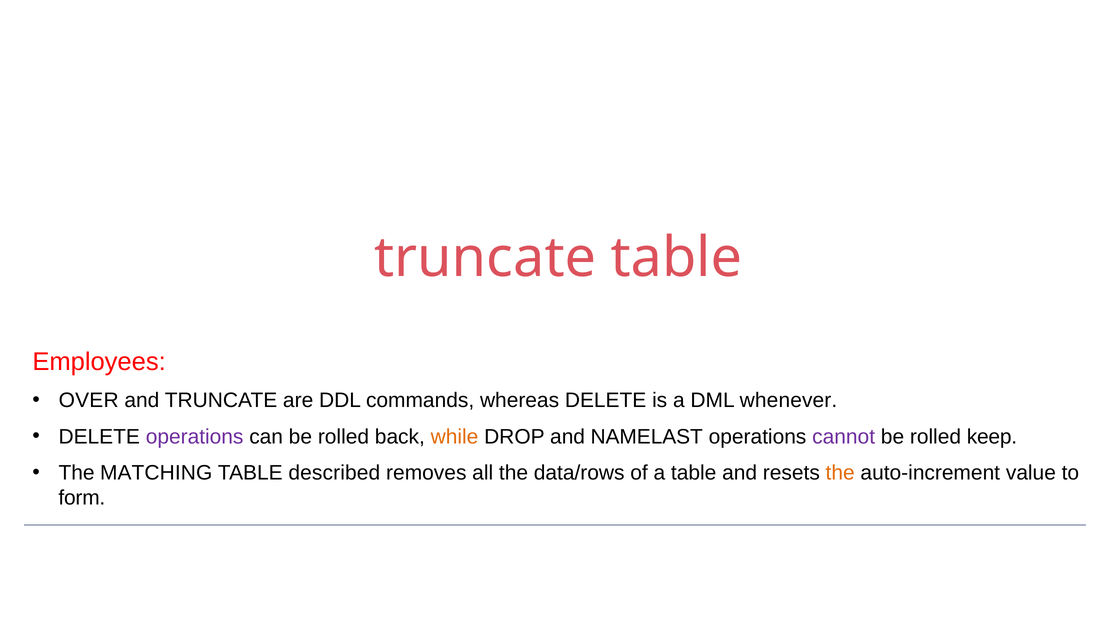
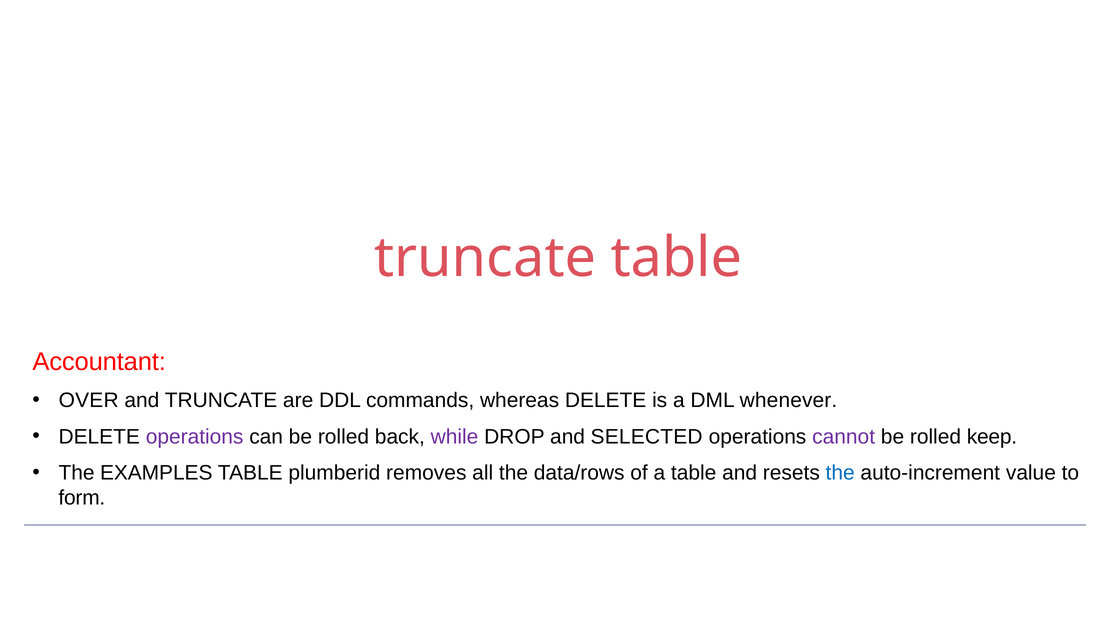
Employees: Employees -> Accountant
while colour: orange -> purple
NAMELAST: NAMELAST -> SELECTED
MATCHING: MATCHING -> EXAMPLES
described: described -> plumberid
the at (840, 473) colour: orange -> blue
